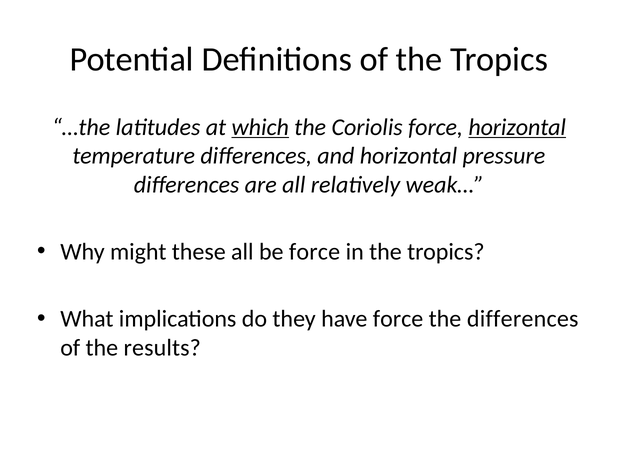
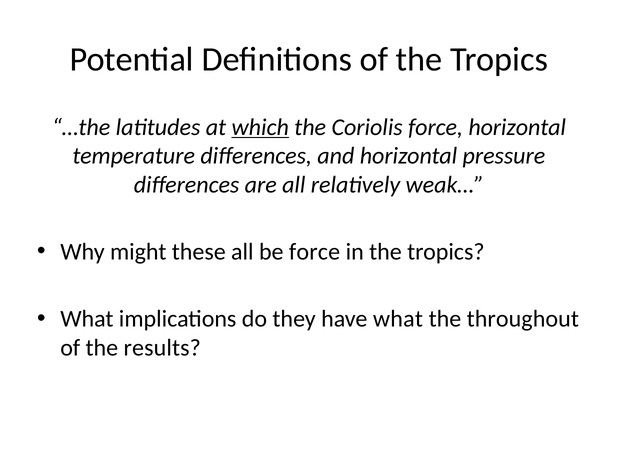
horizontal at (517, 127) underline: present -> none
have force: force -> what
the differences: differences -> throughout
